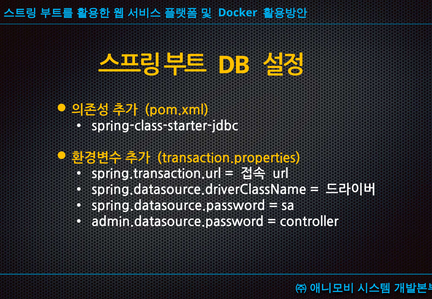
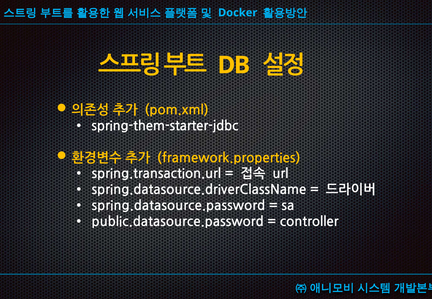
spring-class-starter-jdbc: spring-class-starter-jdbc -> spring-them-starter-jdbc
transaction.properties: transaction.properties -> framework.properties
admin.datasource.password: admin.datasource.password -> public.datasource.password
